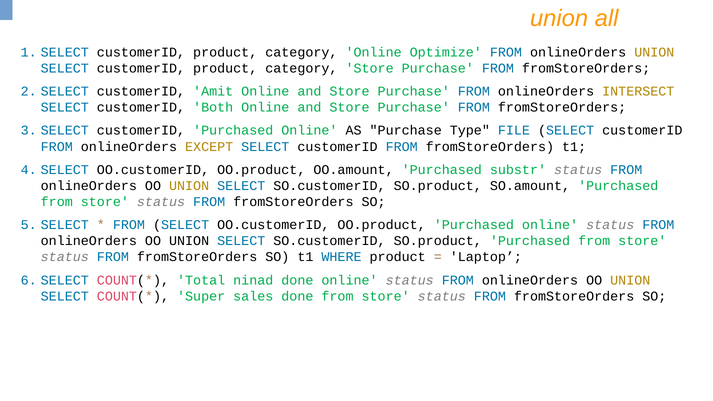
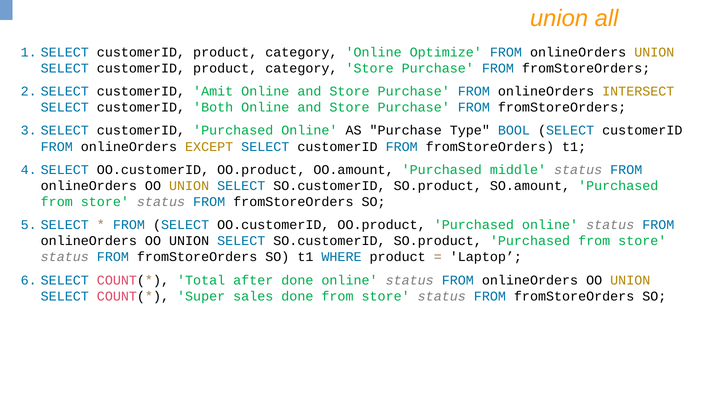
FILE: FILE -> BOOL
substr: substr -> middle
ninad: ninad -> after
